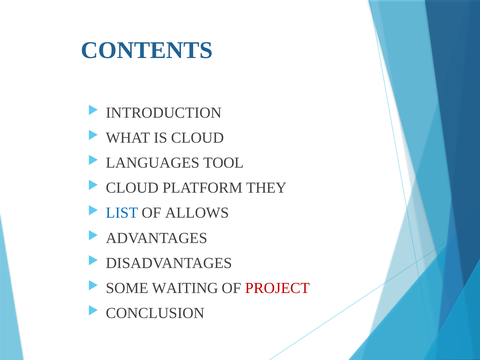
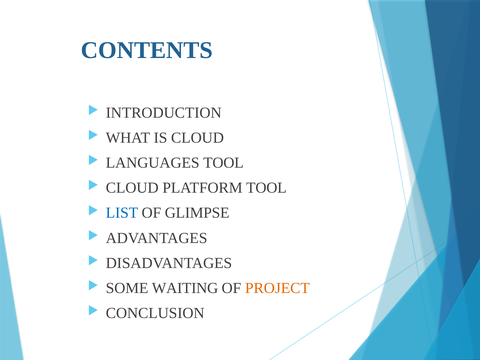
PLATFORM THEY: THEY -> TOOL
ALLOWS: ALLOWS -> GLIMPSE
PROJECT colour: red -> orange
